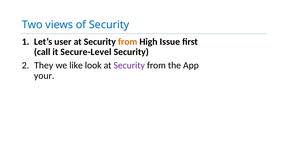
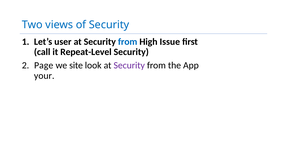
from at (128, 42) colour: orange -> blue
Secure-Level: Secure-Level -> Repeat-Level
They: They -> Page
like: like -> site
